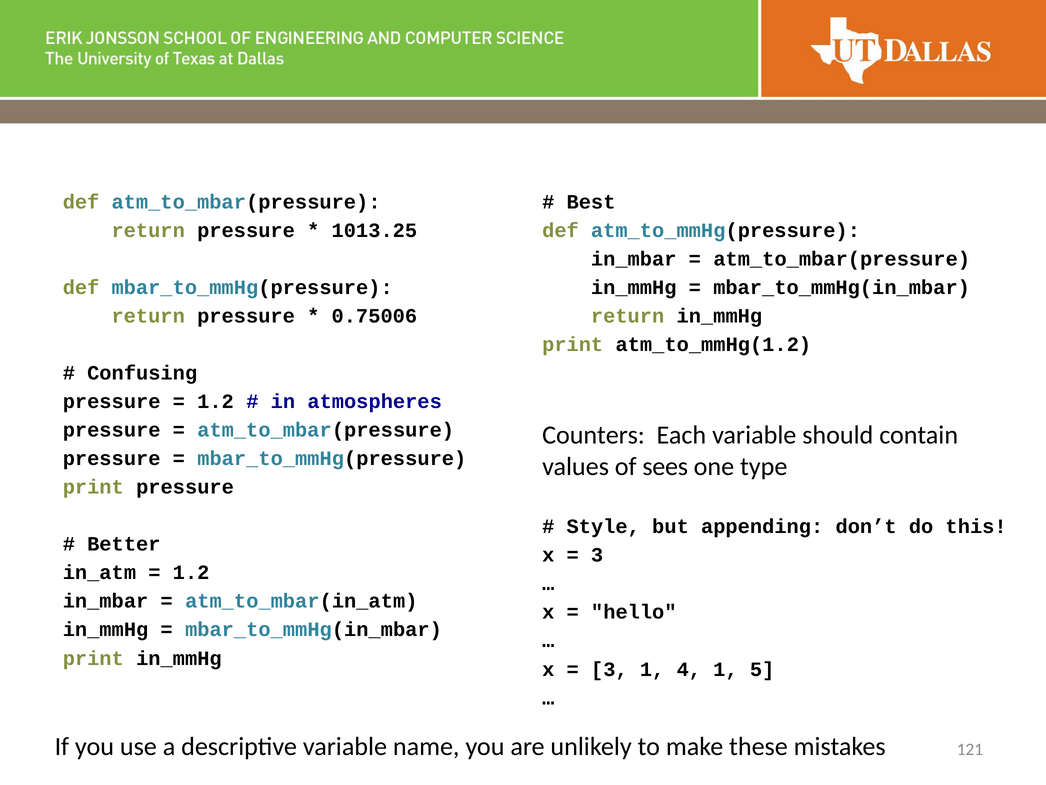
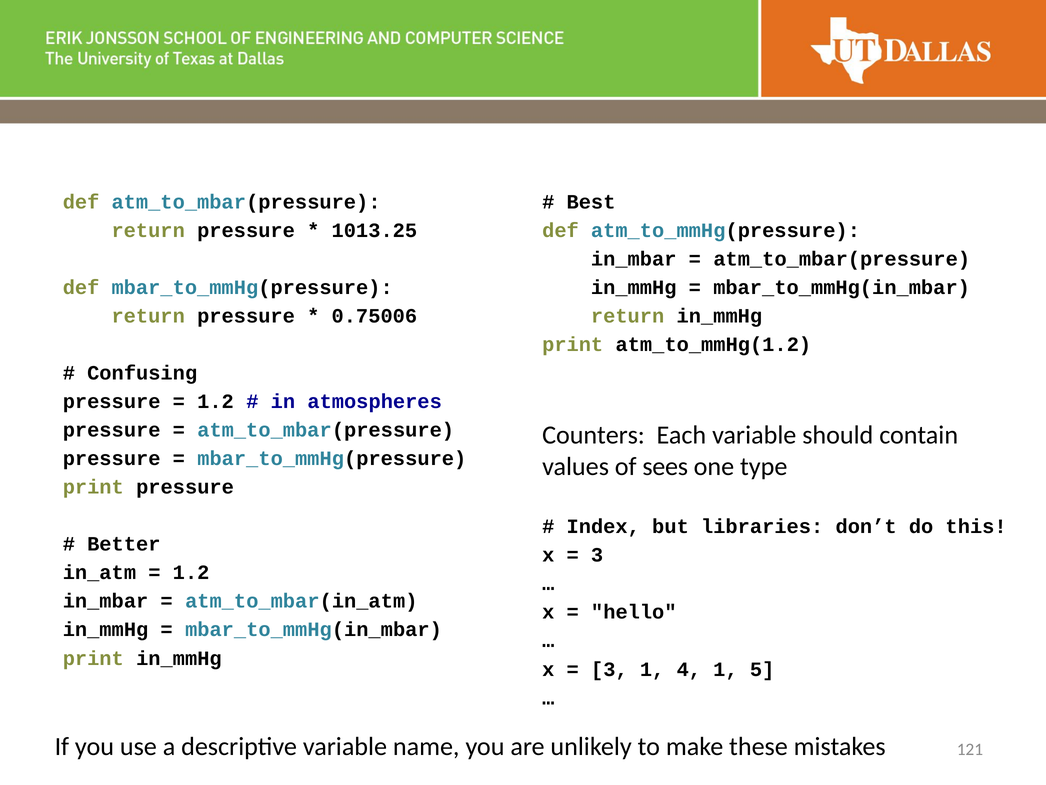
Style: Style -> Index
appending: appending -> libraries
